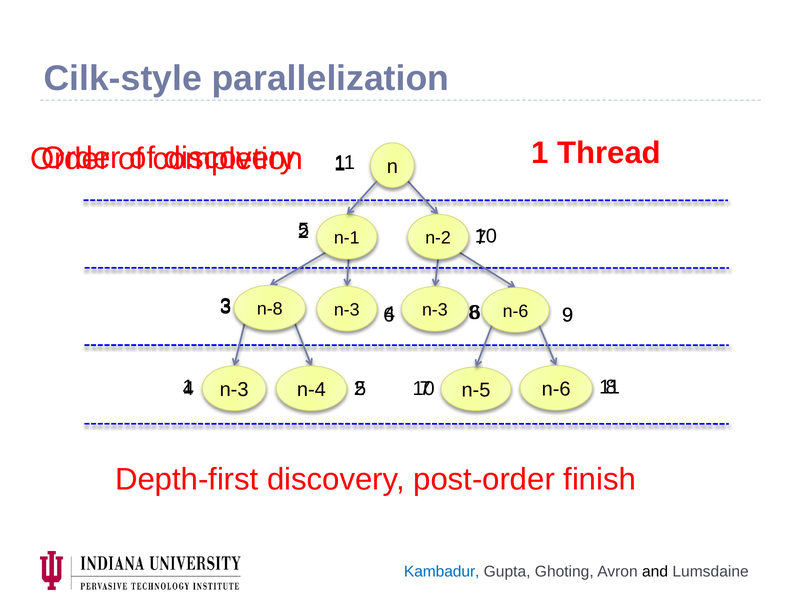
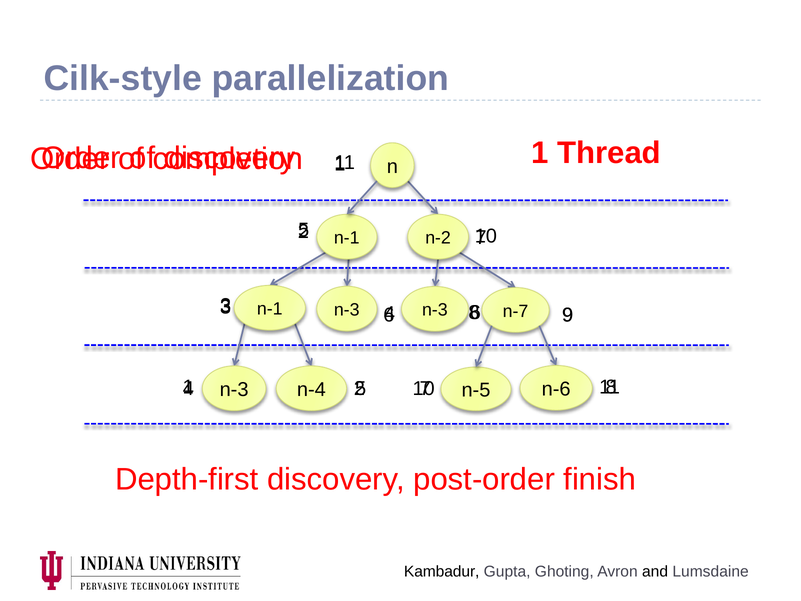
n-8 at (270, 309): n-8 -> n-1
n-3 n-6: n-6 -> n-7
Kambadur colour: blue -> black
